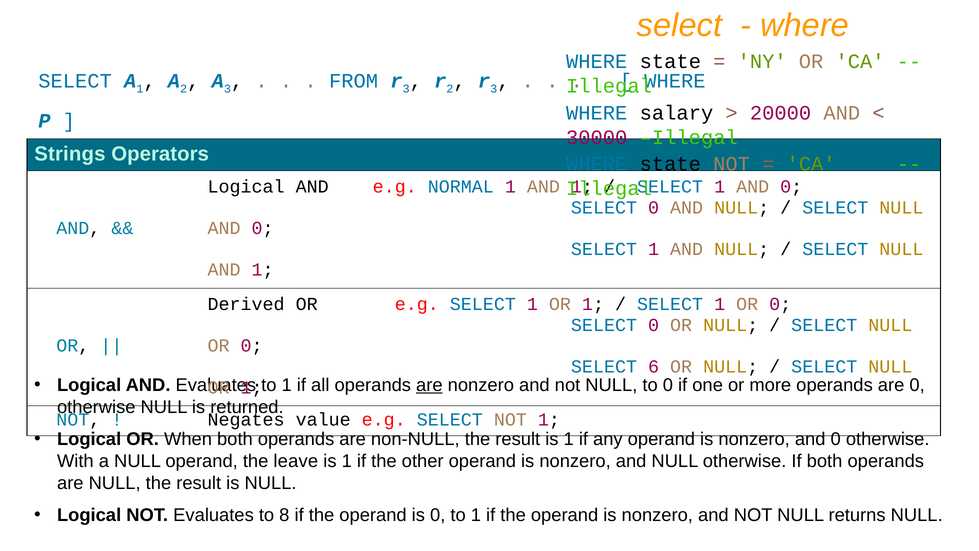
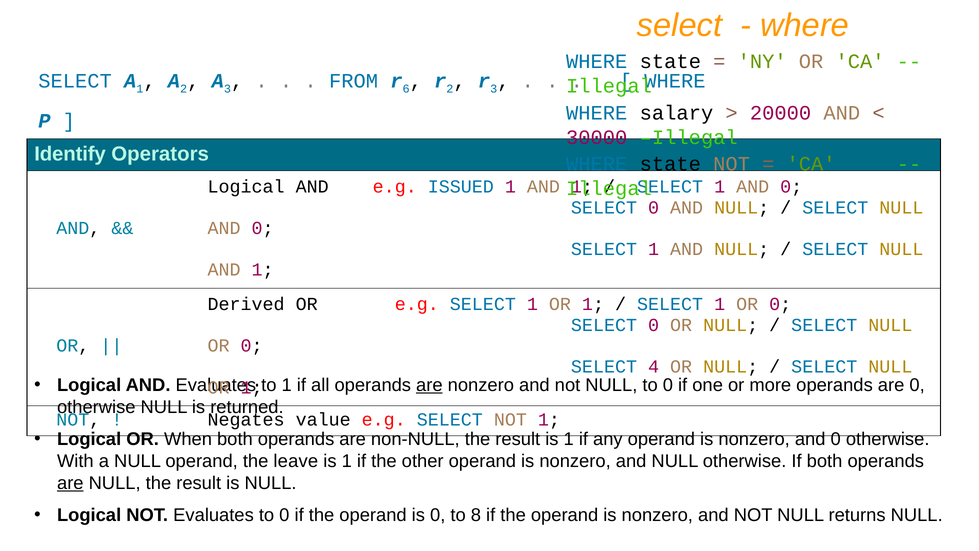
3 at (406, 89): 3 -> 6
Strings: Strings -> Identify
NORMAL: NORMAL -> ISSUED
6: 6 -> 4
are at (70, 483) underline: none -> present
Evaluates to 8: 8 -> 0
0 to 1: 1 -> 8
